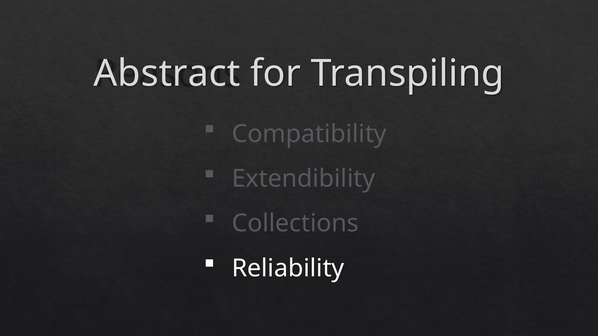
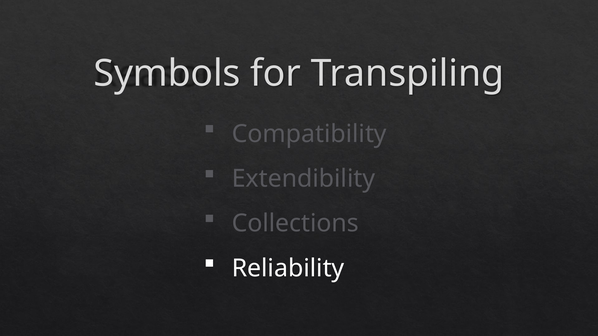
Abstract: Abstract -> Symbols
